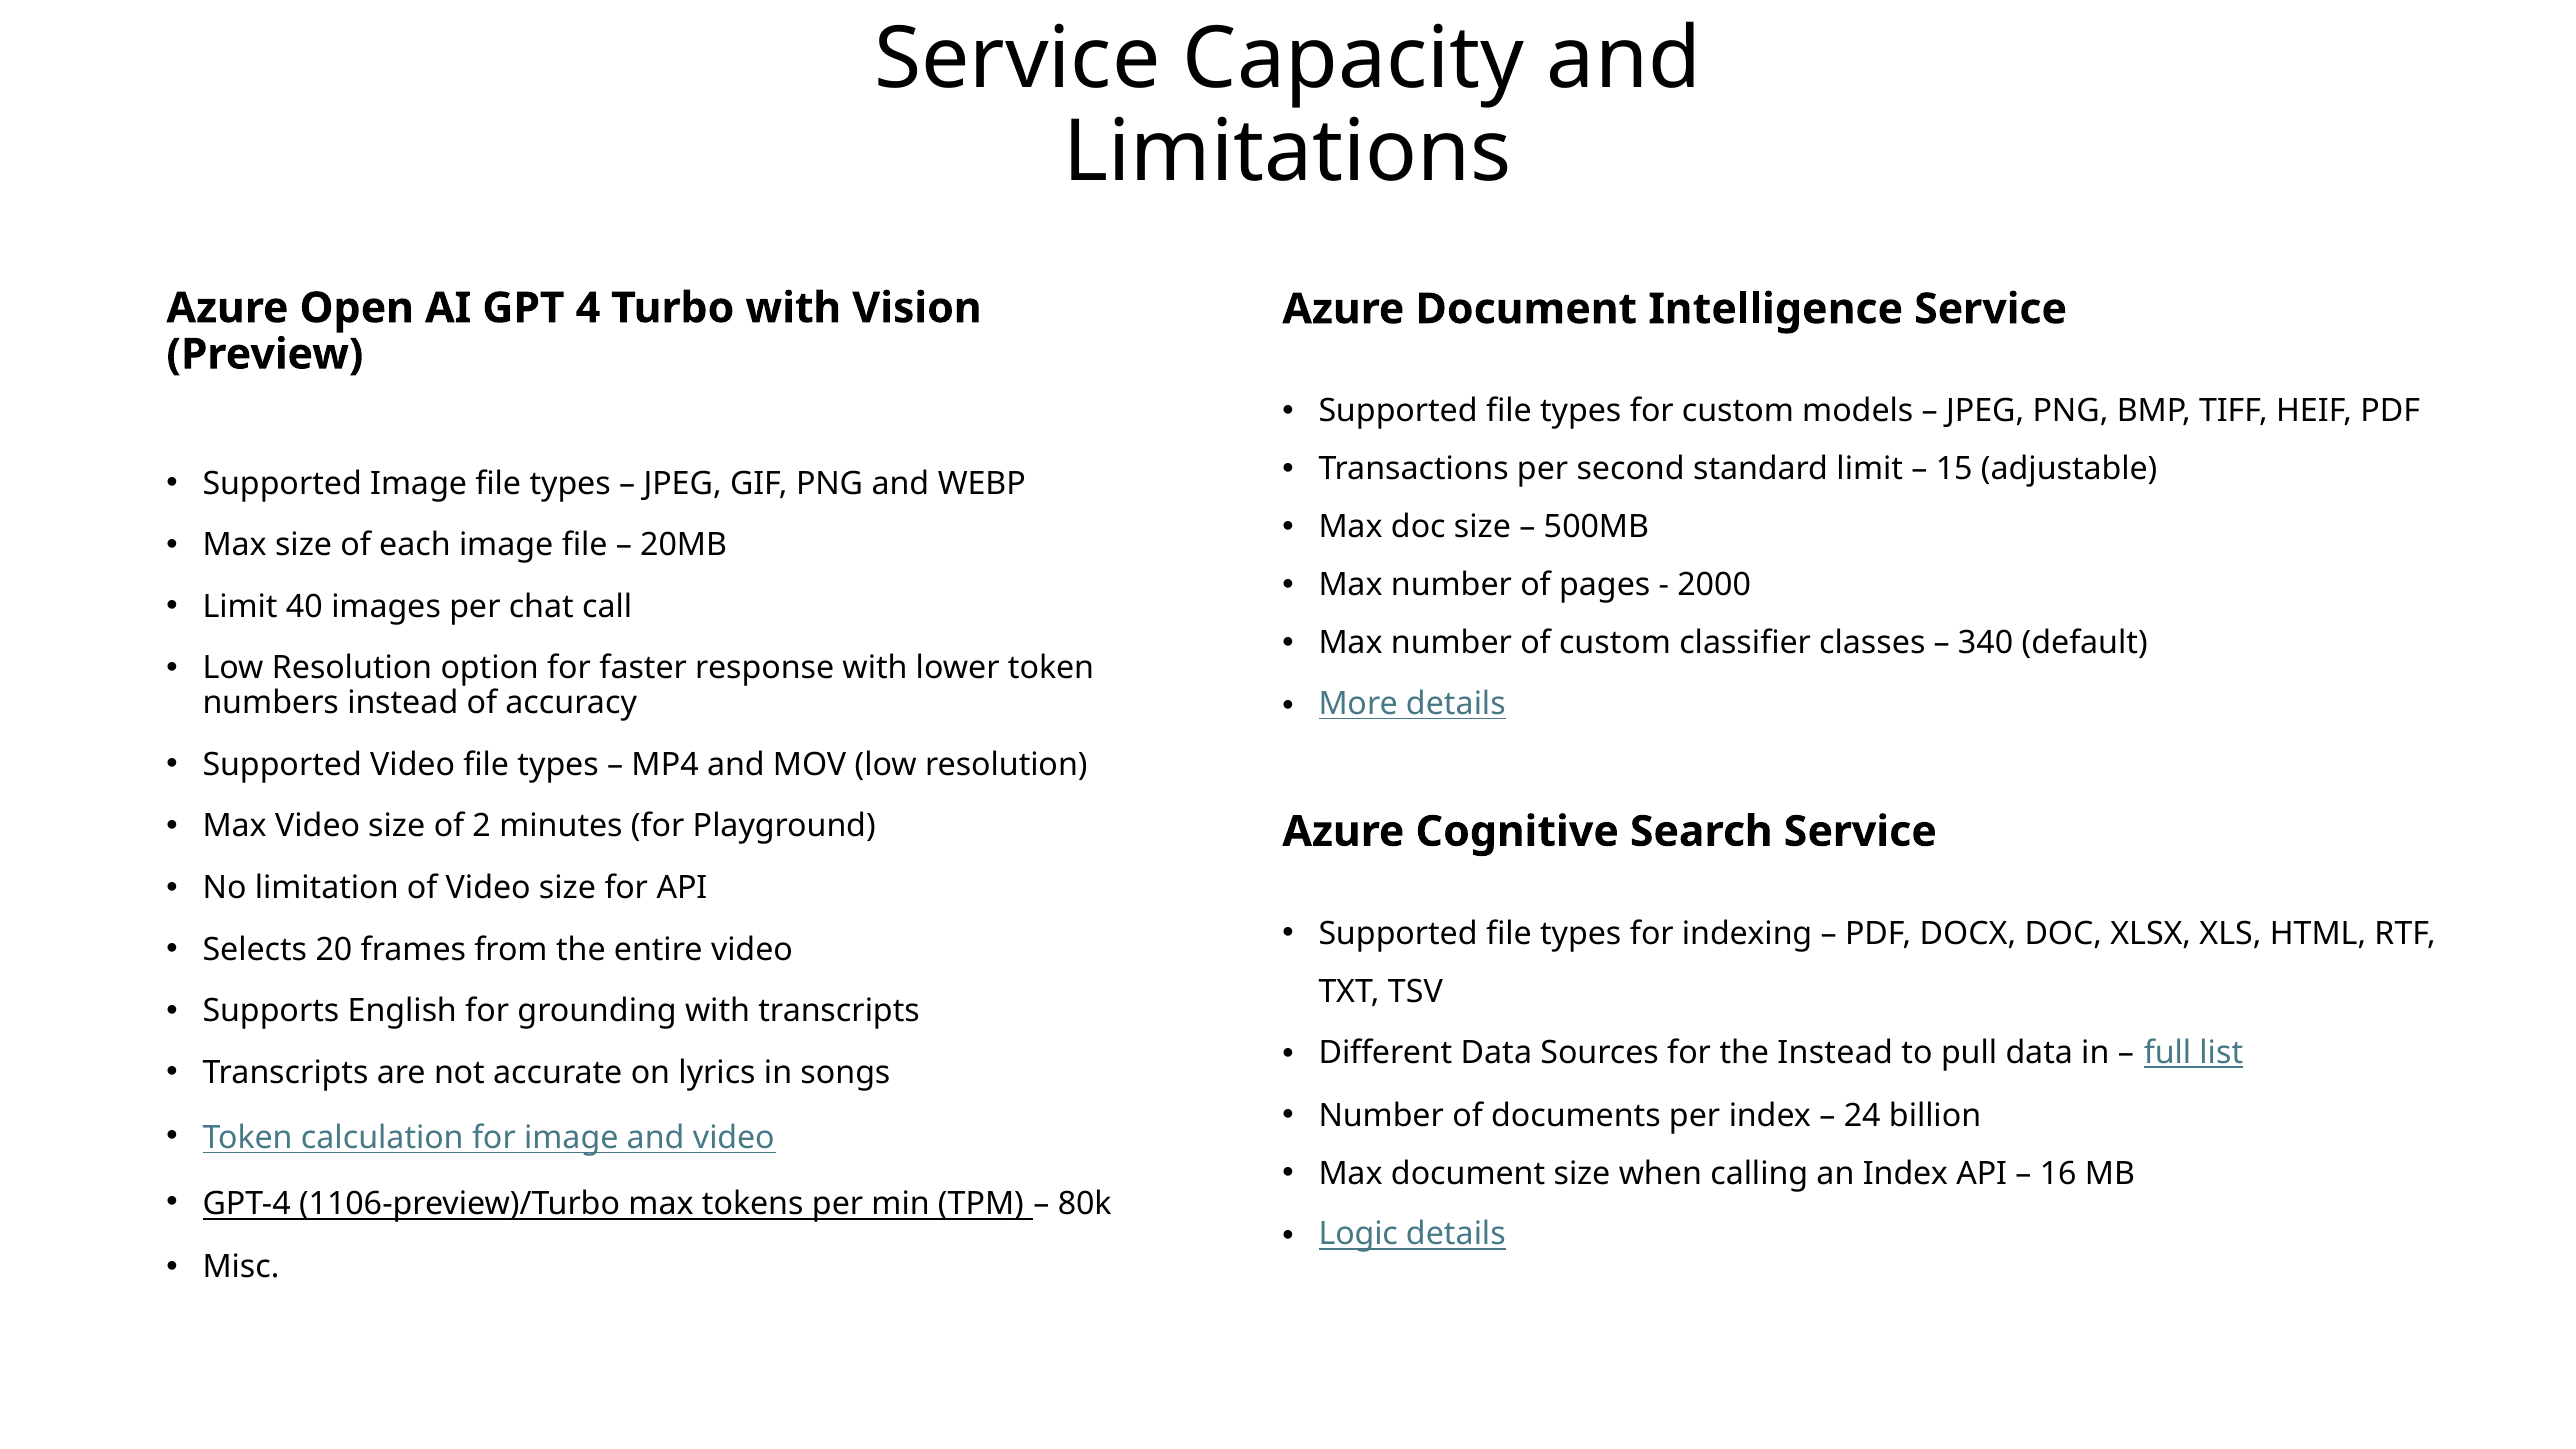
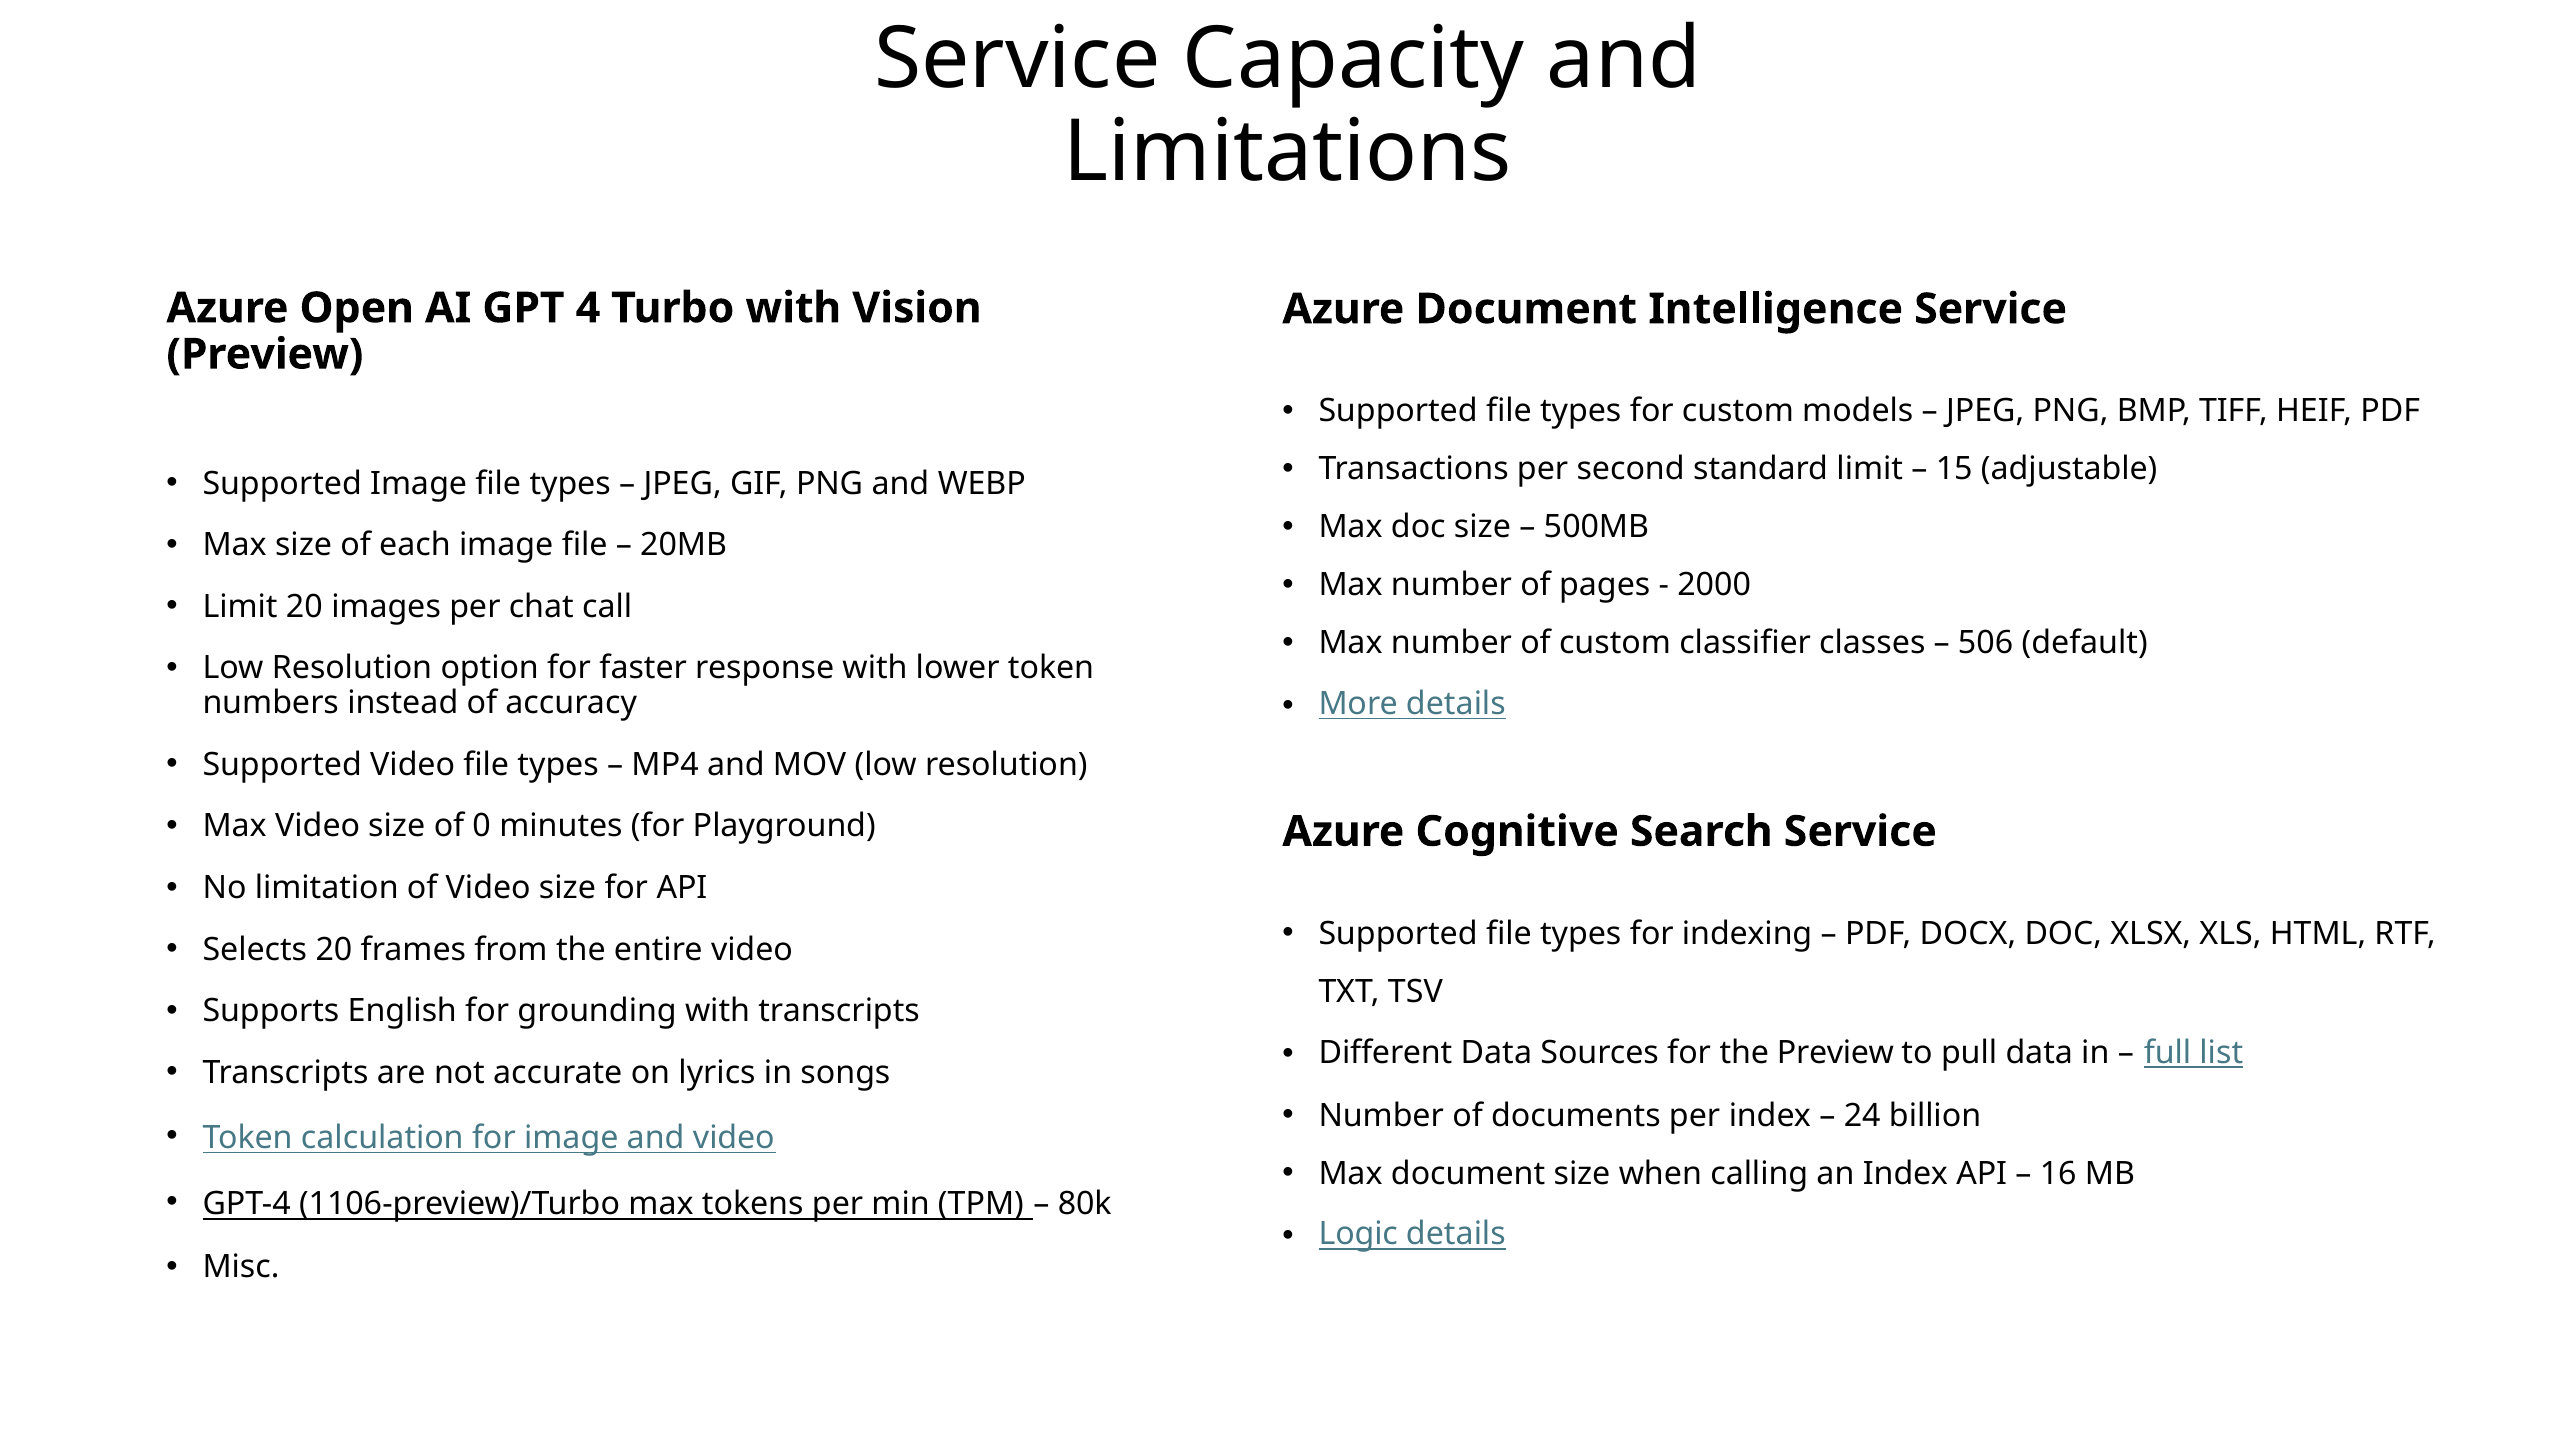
Limit 40: 40 -> 20
340: 340 -> 506
2: 2 -> 0
the Instead: Instead -> Preview
